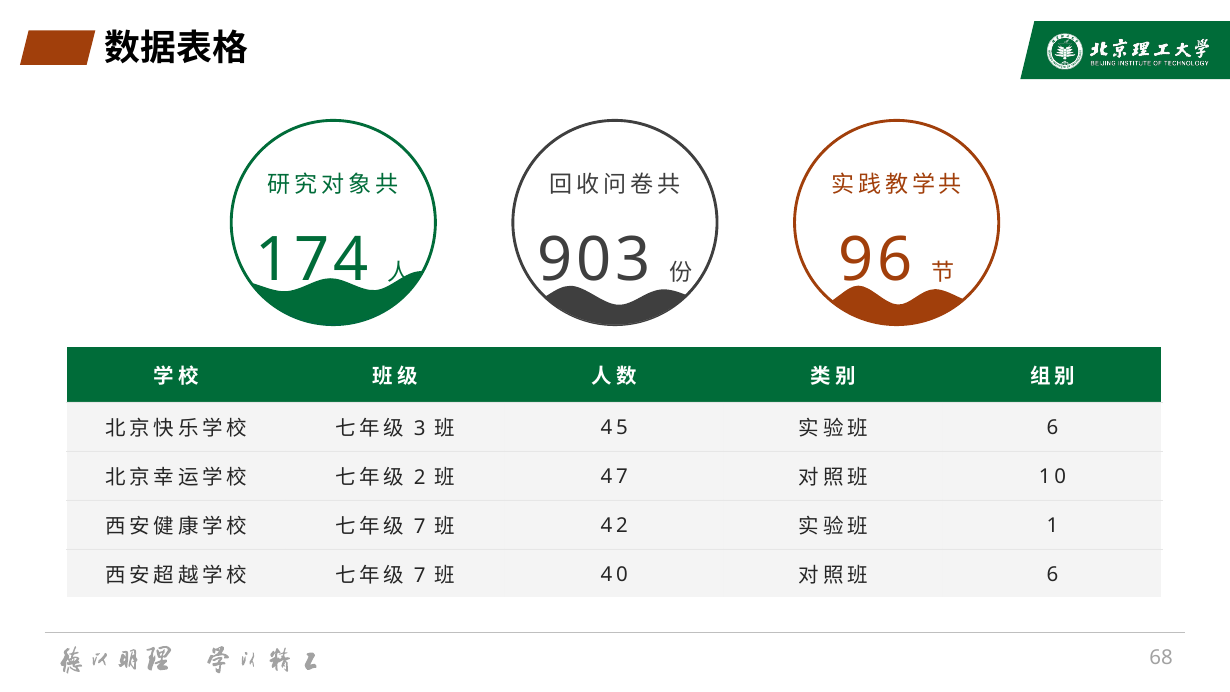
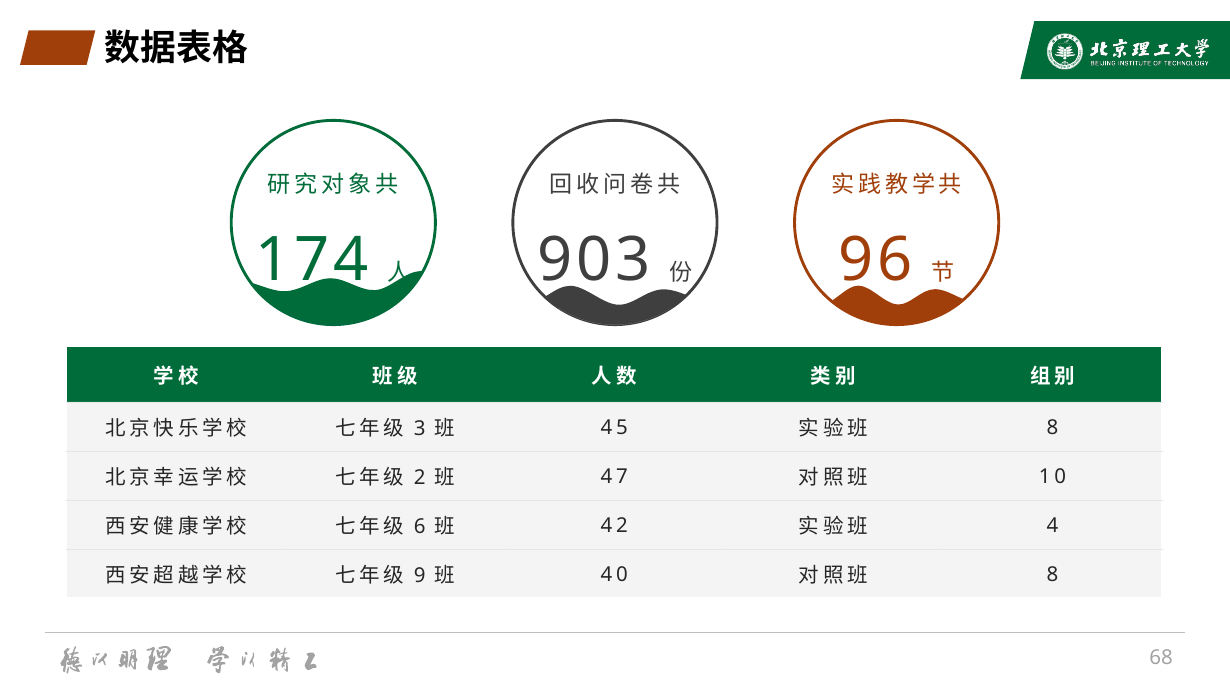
6 at (1052, 427): 6 -> 8
7 at (420, 526): 7 -> 6
1: 1 -> 4
7 at (420, 575): 7 -> 9
6 at (1052, 574): 6 -> 8
